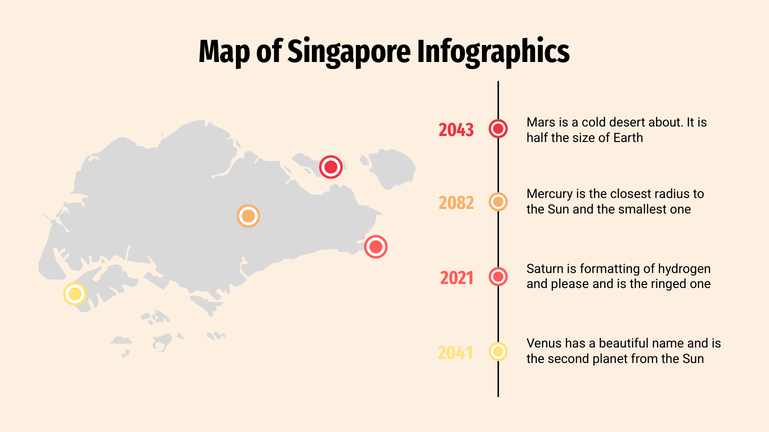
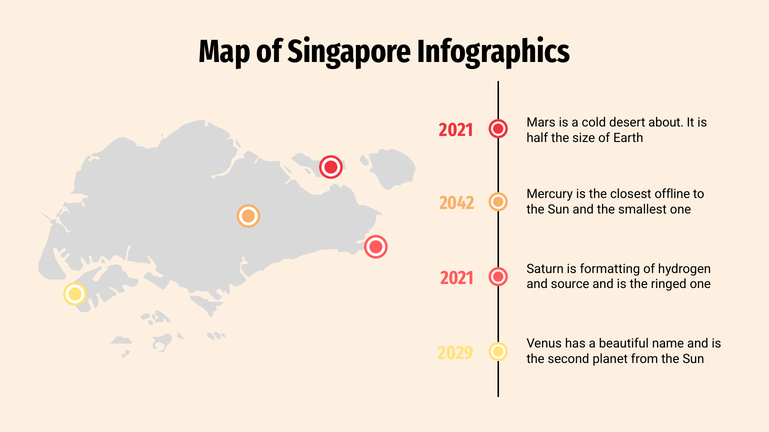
2043 at (457, 130): 2043 -> 2021
radius: radius -> offline
2082: 2082 -> 2042
please: please -> source
2041: 2041 -> 2029
